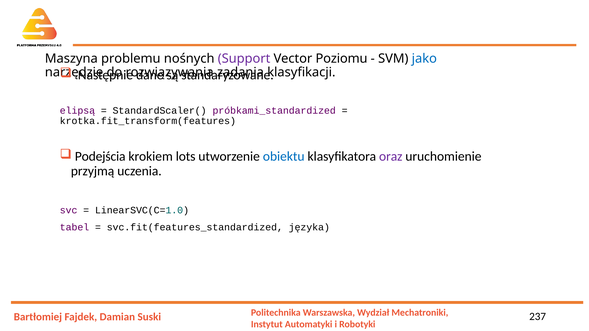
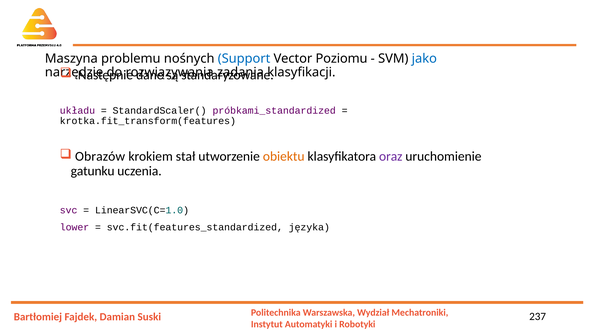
Support colour: purple -> blue
elipsą: elipsą -> układu
Podejścia: Podejścia -> Obrazów
lots: lots -> stał
obiektu colour: blue -> orange
przyjmą: przyjmą -> gatunku
tabel: tabel -> lower
